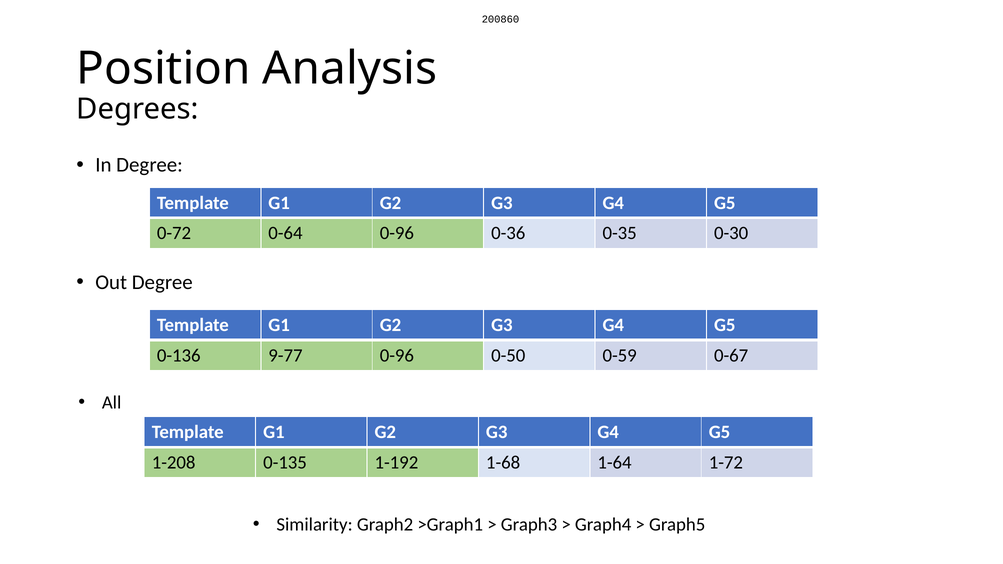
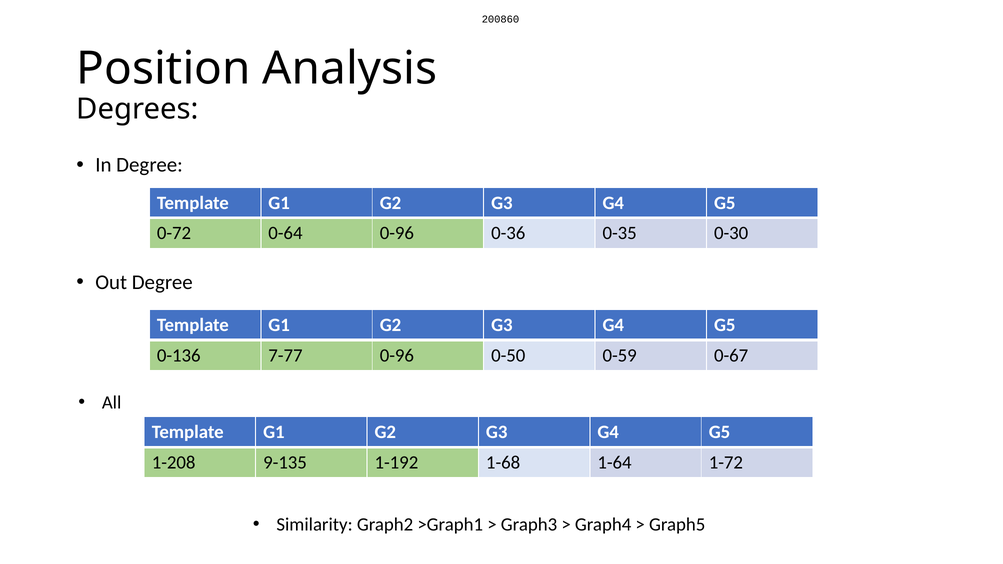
9-77: 9-77 -> 7-77
0-135: 0-135 -> 9-135
